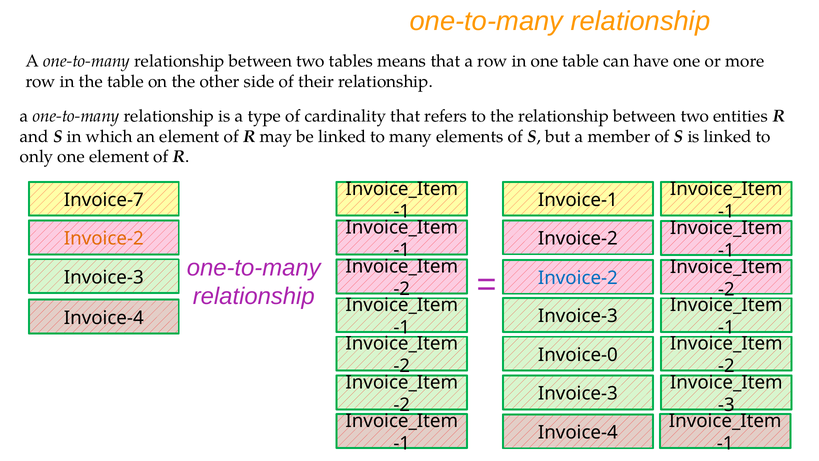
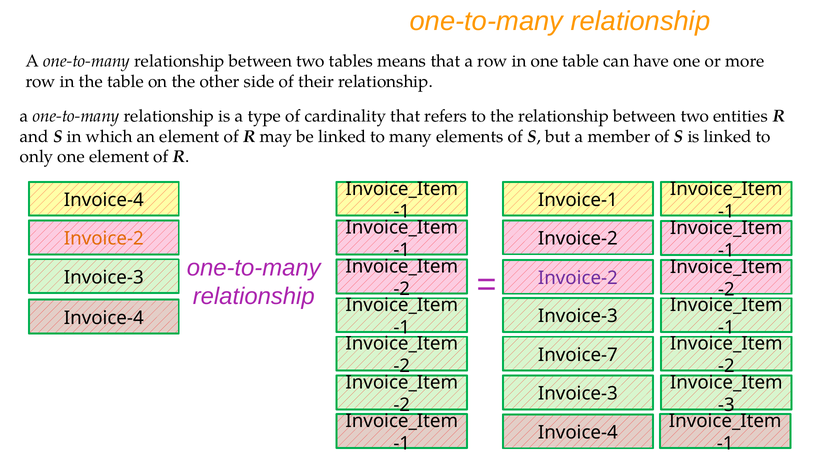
Invoice-7 at (104, 200): Invoice-7 -> Invoice-4
Invoice-2 at (578, 278) colour: blue -> purple
Invoice-0: Invoice-0 -> Invoice-7
